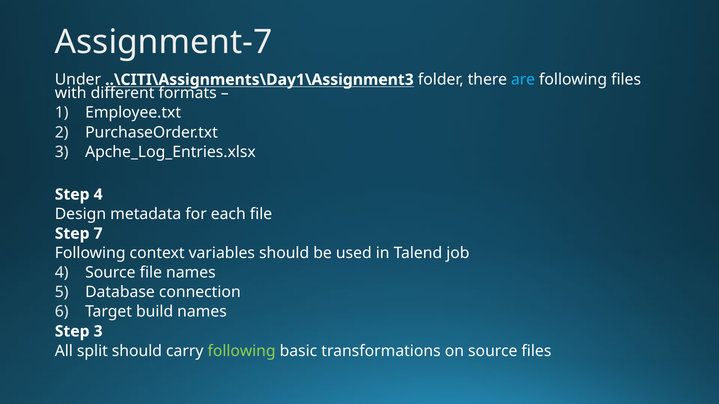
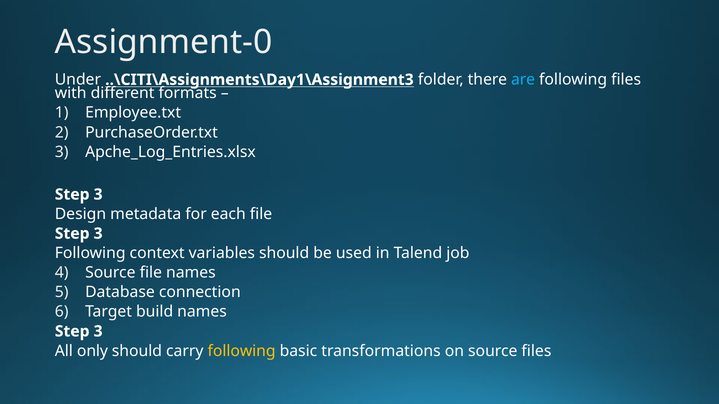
Assignment-7: Assignment-7 -> Assignment-0
4 at (98, 195): 4 -> 3
7 at (98, 234): 7 -> 3
split: split -> only
following at (242, 351) colour: light green -> yellow
